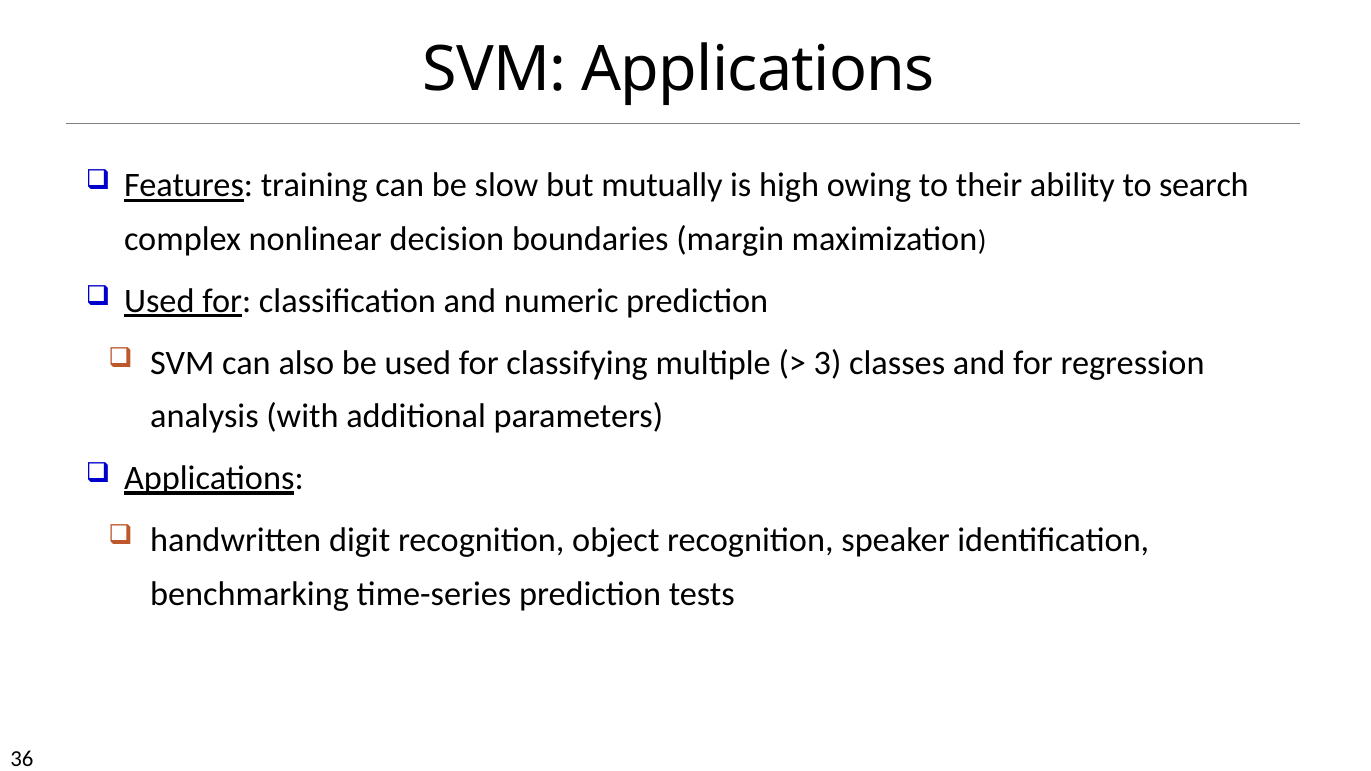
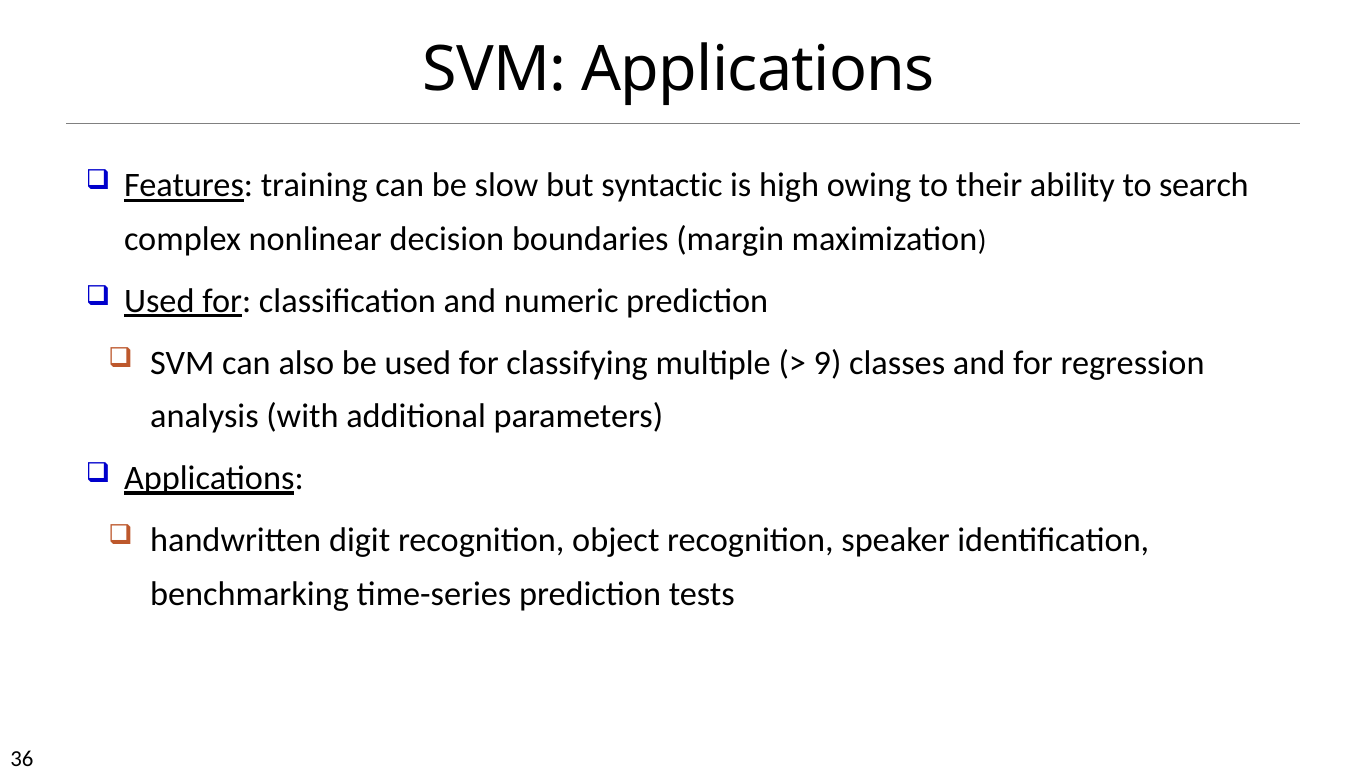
mutually: mutually -> syntactic
3: 3 -> 9
